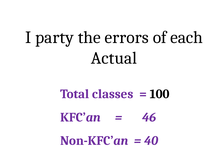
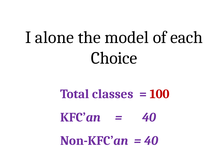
party: party -> alone
errors: errors -> model
Actual: Actual -> Choice
100 colour: black -> red
46 at (149, 117): 46 -> 40
